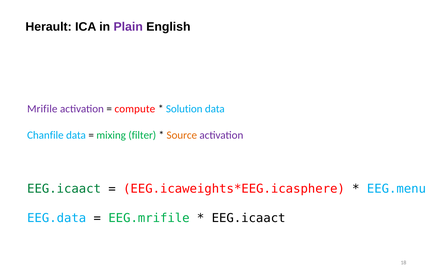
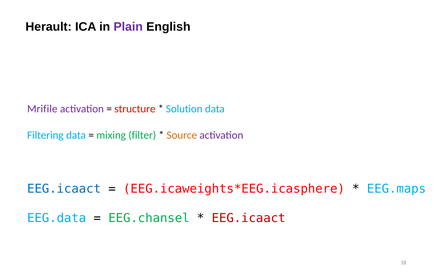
compute: compute -> structure
Chanfile: Chanfile -> Filtering
EEG.icaact at (64, 189) colour: green -> blue
EEG.menu: EEG.menu -> EEG.maps
EEG.mrifile: EEG.mrifile -> EEG.chansel
EEG.icaact at (249, 219) colour: black -> red
